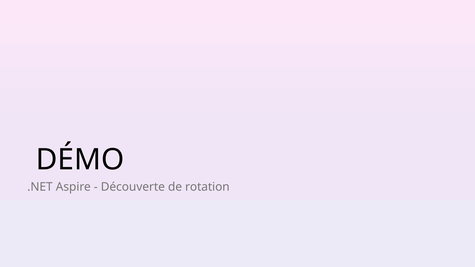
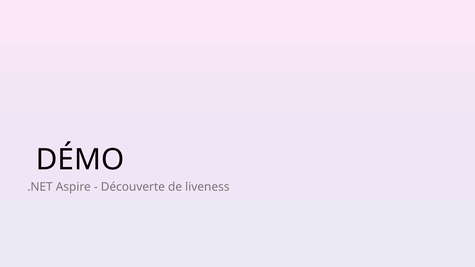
rotation: rotation -> liveness
